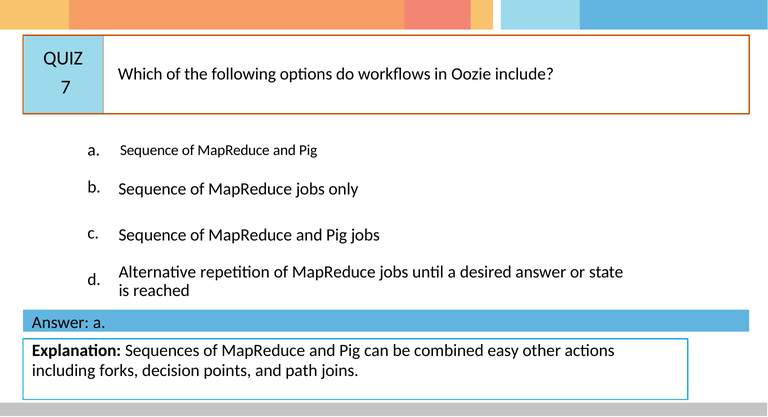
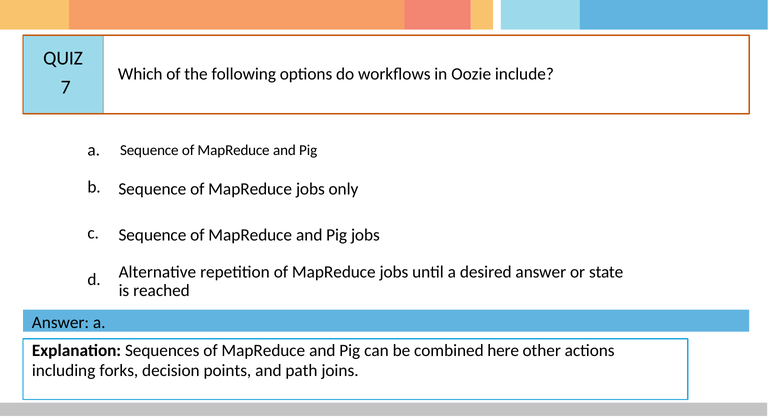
easy: easy -> here
